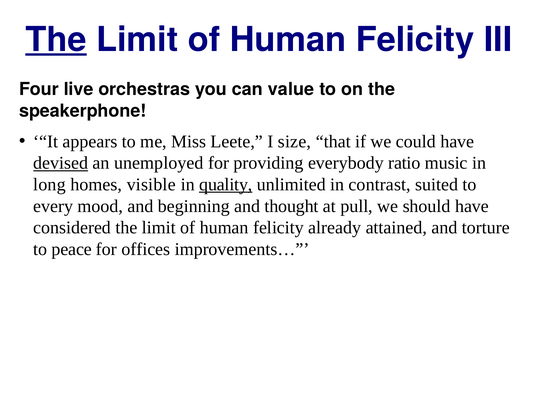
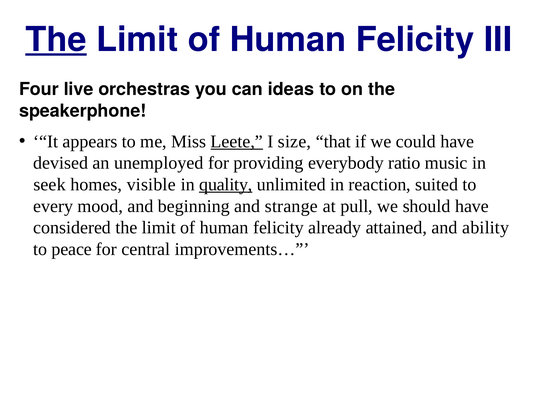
value: value -> ideas
Leete underline: none -> present
devised underline: present -> none
long: long -> seek
contrast: contrast -> reaction
thought: thought -> strange
torture: torture -> ability
offices: offices -> central
